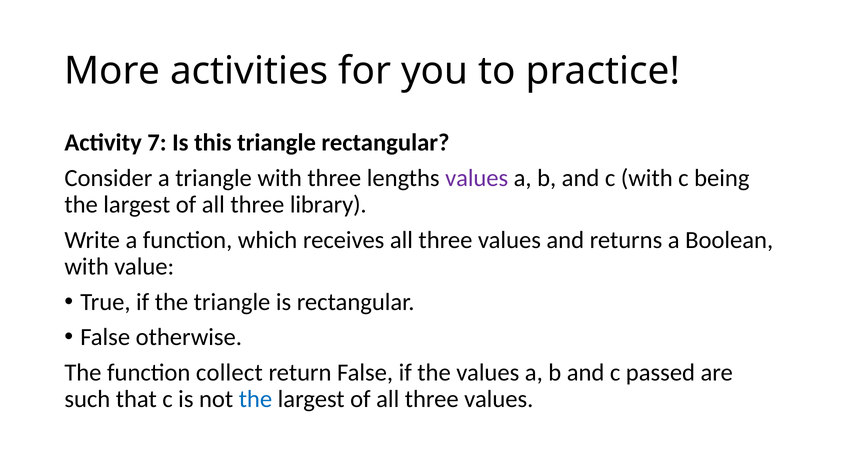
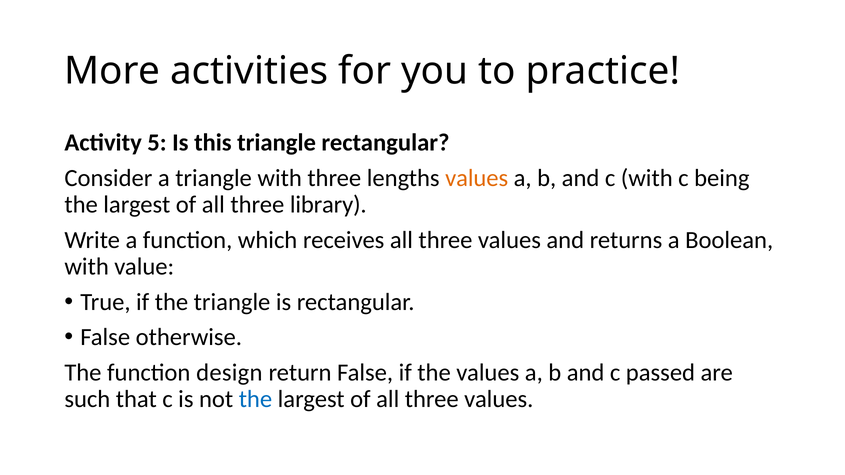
7: 7 -> 5
values at (477, 178) colour: purple -> orange
collect: collect -> design
